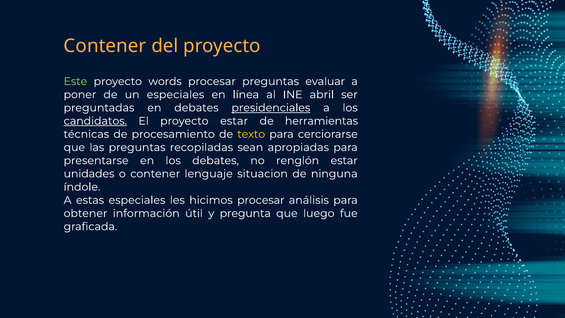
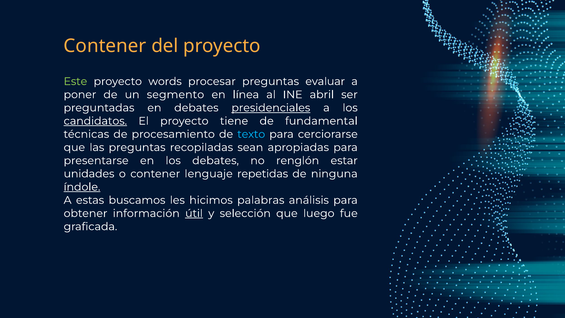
un especiales: especiales -> segmento
proyecto estar: estar -> tiene
herramientas: herramientas -> fundamental
texto colour: yellow -> light blue
situacion: situacion -> repetidas
índole underline: none -> present
estas especiales: especiales -> buscamos
hicimos procesar: procesar -> palabras
útil underline: none -> present
pregunta: pregunta -> selección
